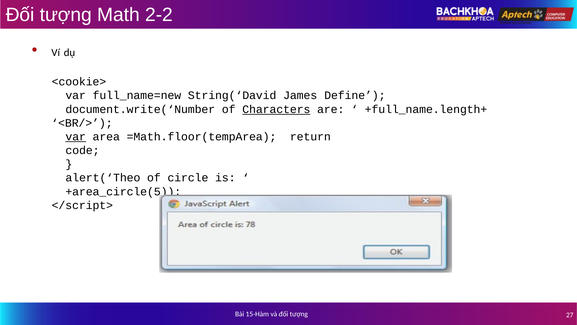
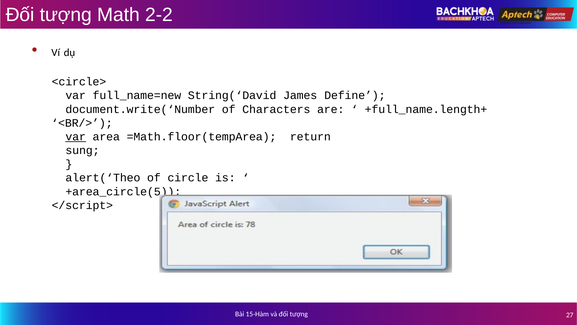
<cookie>: <cookie> -> <circle>
Characters underline: present -> none
code: code -> sung
